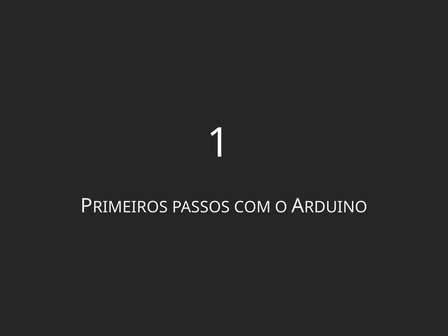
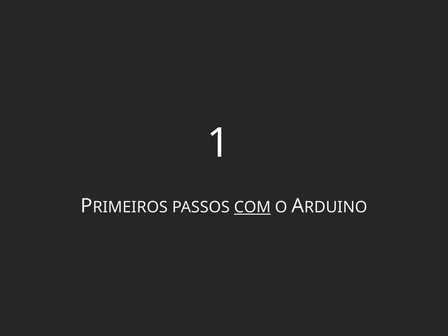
COM underline: none -> present
